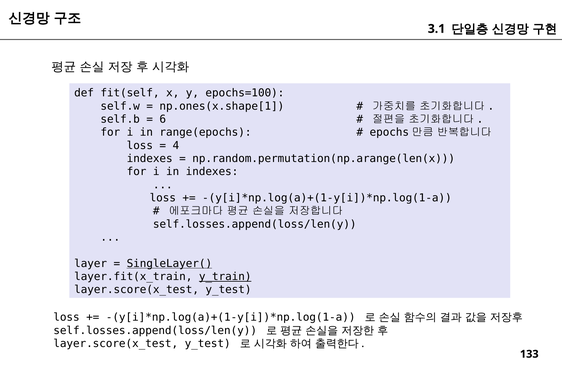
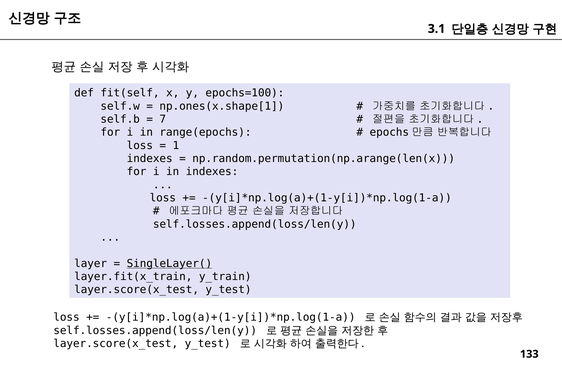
6: 6 -> 7
4: 4 -> 1
y_train underline: present -> none
